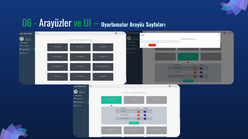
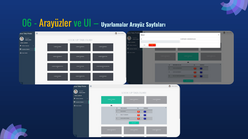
Arayüzler colour: white -> yellow
